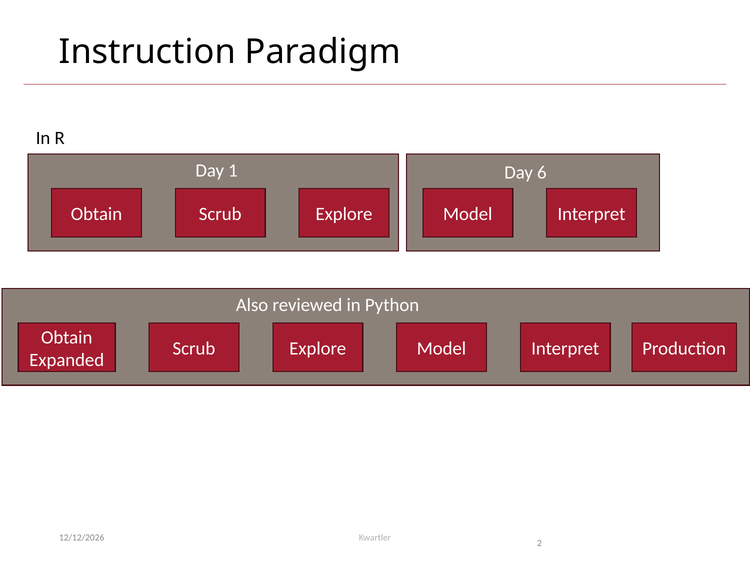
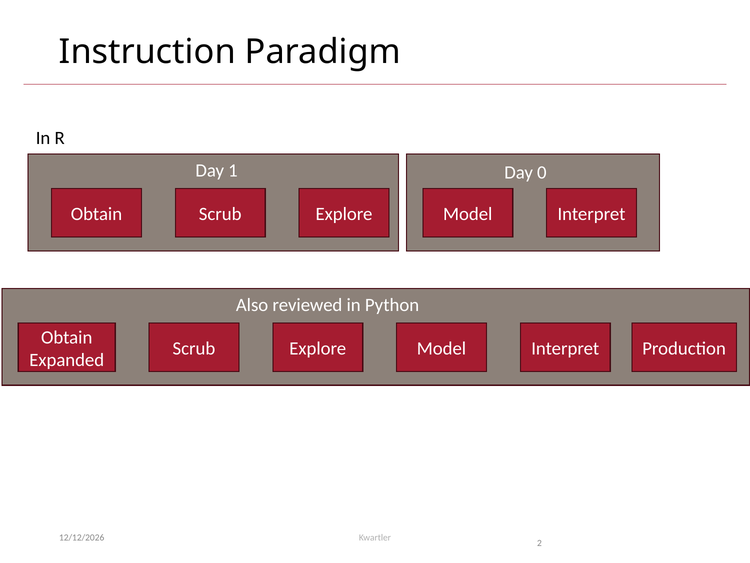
6: 6 -> 0
